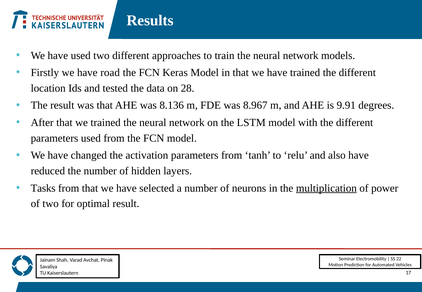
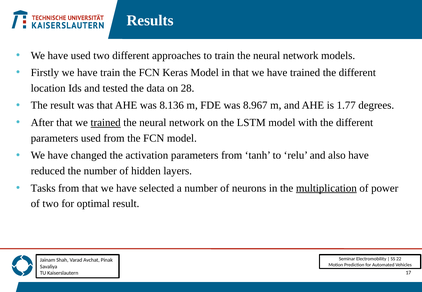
have road: road -> train
9.91: 9.91 -> 1.77
trained at (106, 123) underline: none -> present
